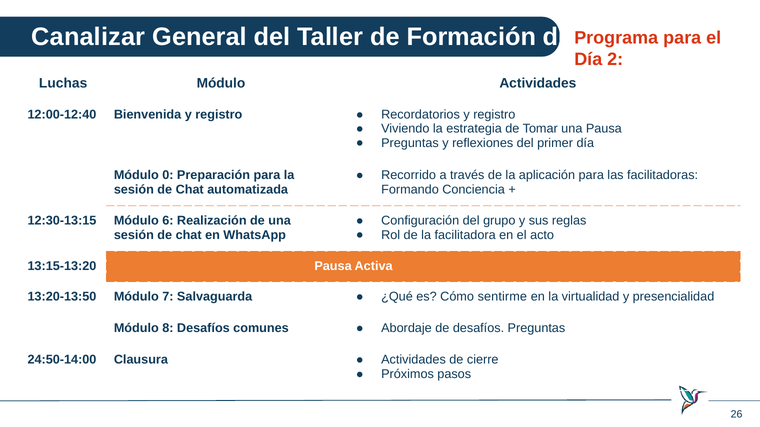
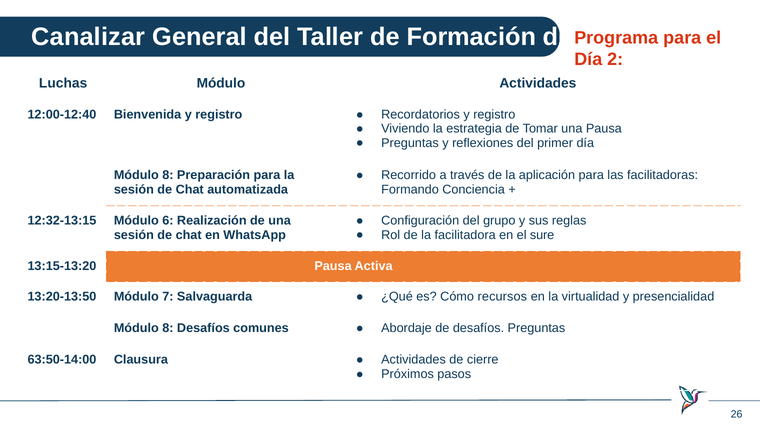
0 at (168, 175): 0 -> 8
12:30-13:15: 12:30-13:15 -> 12:32-13:15
acto: acto -> sure
sentirme: sentirme -> recursos
24:50-14:00: 24:50-14:00 -> 63:50-14:00
